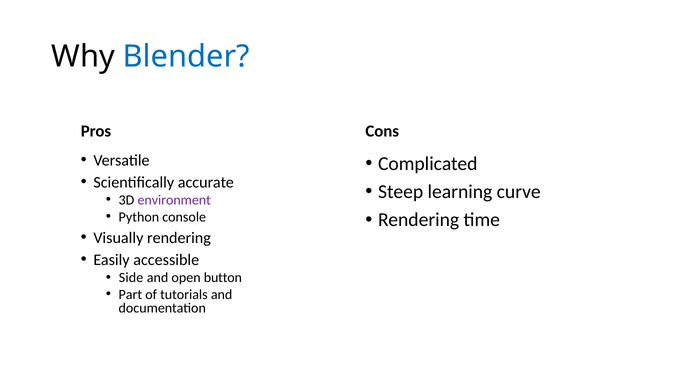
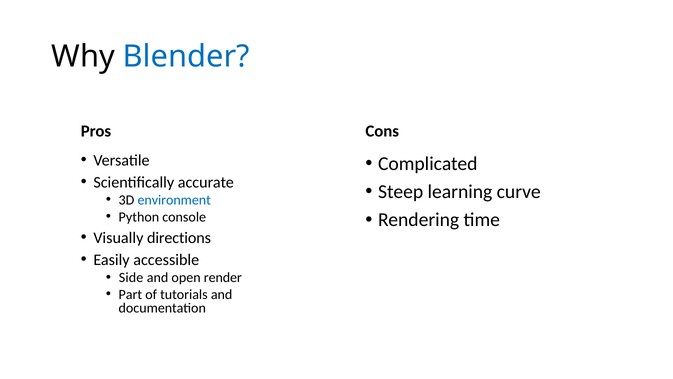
environment colour: purple -> blue
Visually rendering: rendering -> directions
button: button -> render
